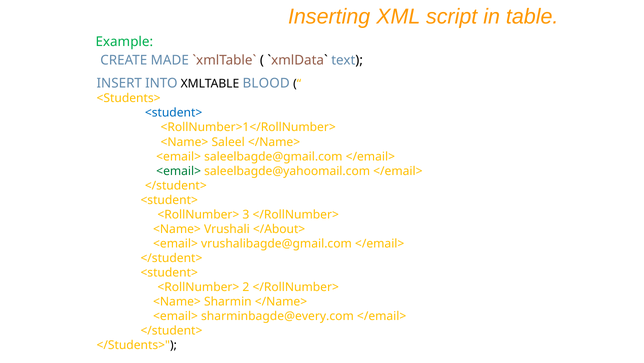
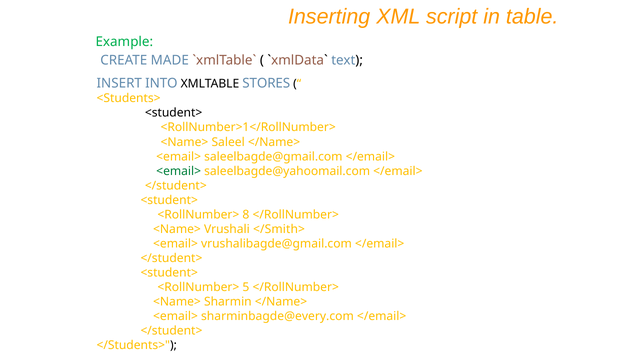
BLOOD: BLOOD -> STORES
<student> at (174, 113) colour: blue -> black
3: 3 -> 8
</About>: </About> -> </Smith>
2: 2 -> 5
